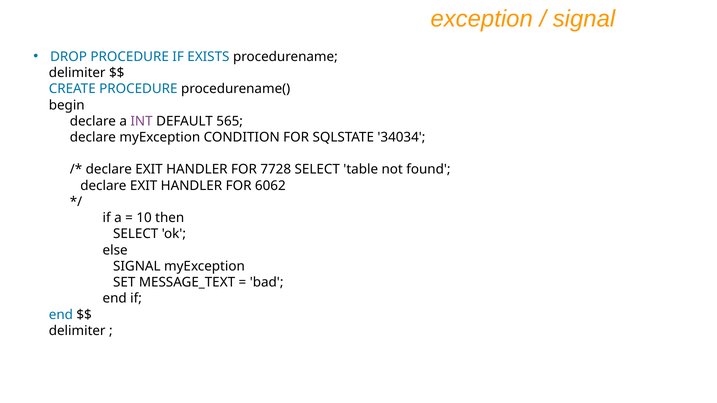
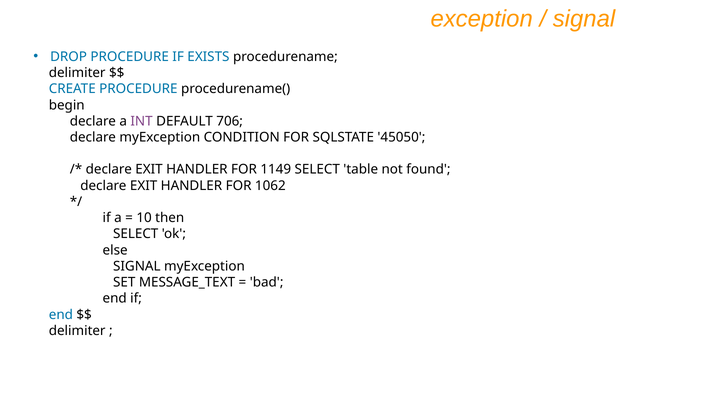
565: 565 -> 706
34034: 34034 -> 45050
7728: 7728 -> 1149
6062: 6062 -> 1062
